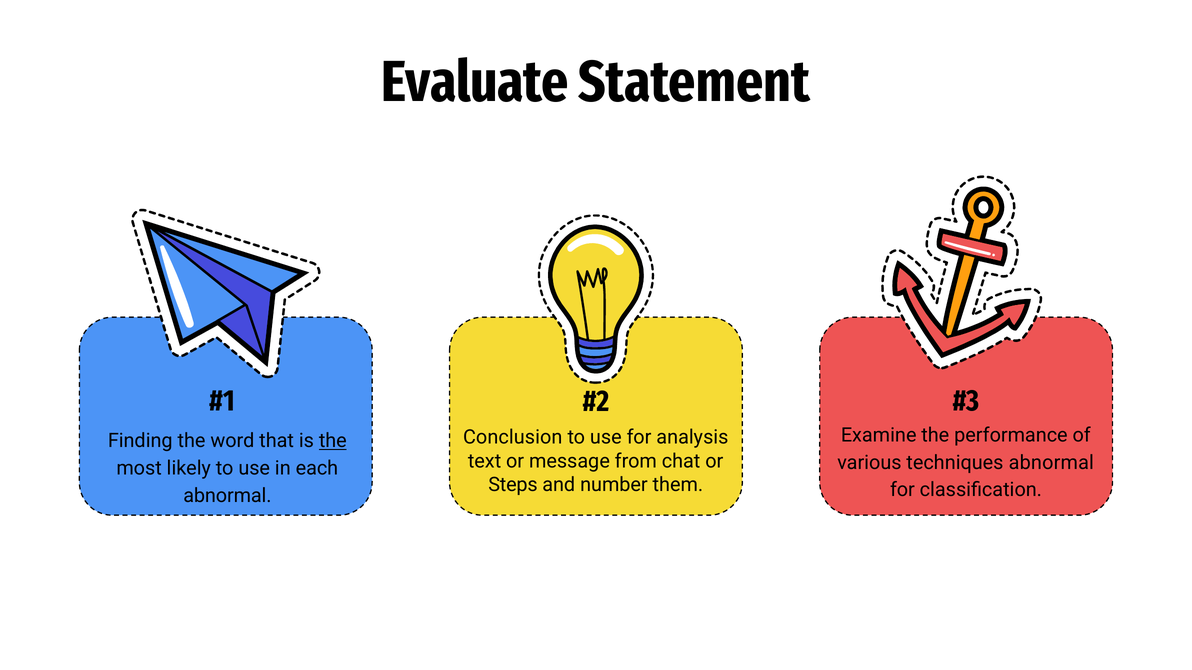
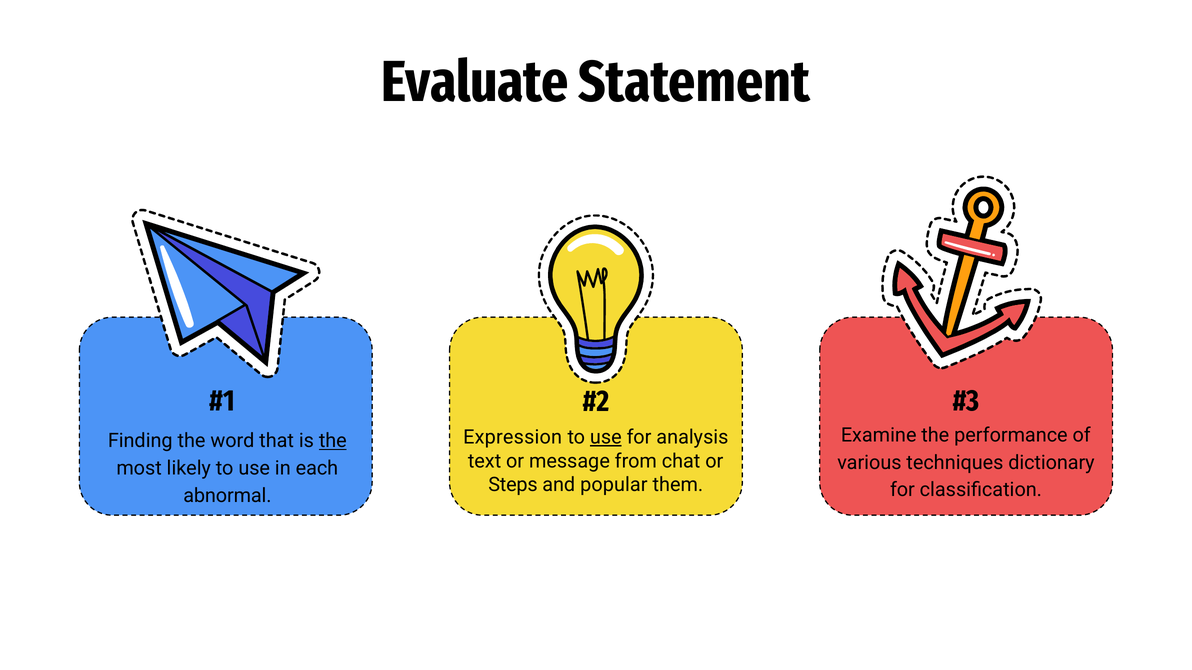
Conclusion: Conclusion -> Expression
use at (606, 438) underline: none -> present
techniques abnormal: abnormal -> dictionary
number: number -> popular
